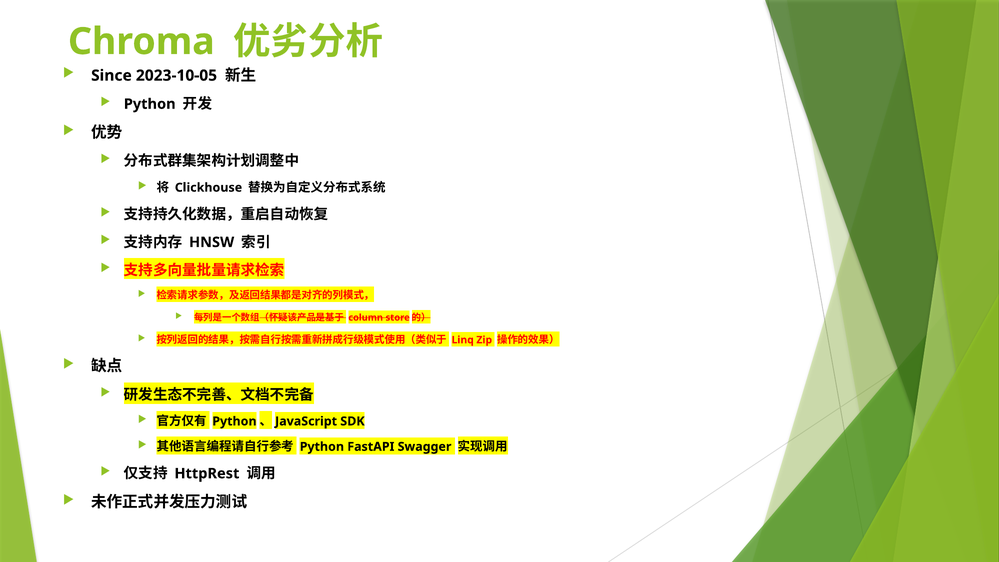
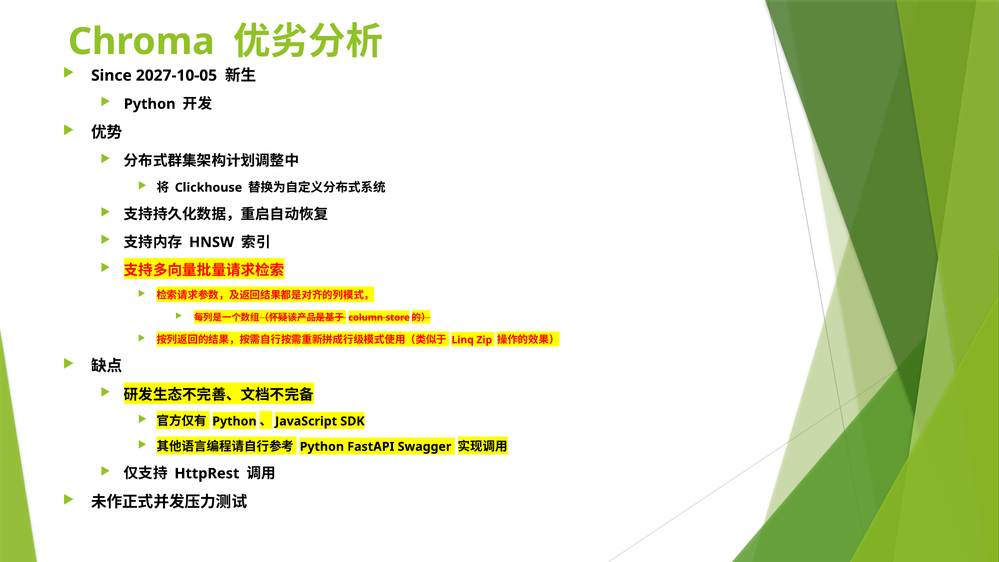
2023-10-05: 2023-10-05 -> 2027-10-05
